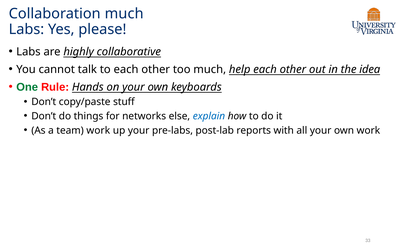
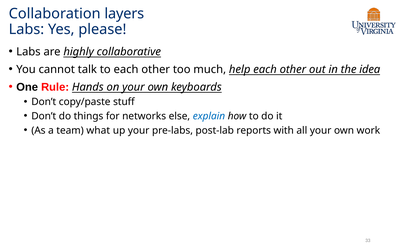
Collaboration much: much -> layers
One colour: green -> black
team work: work -> what
